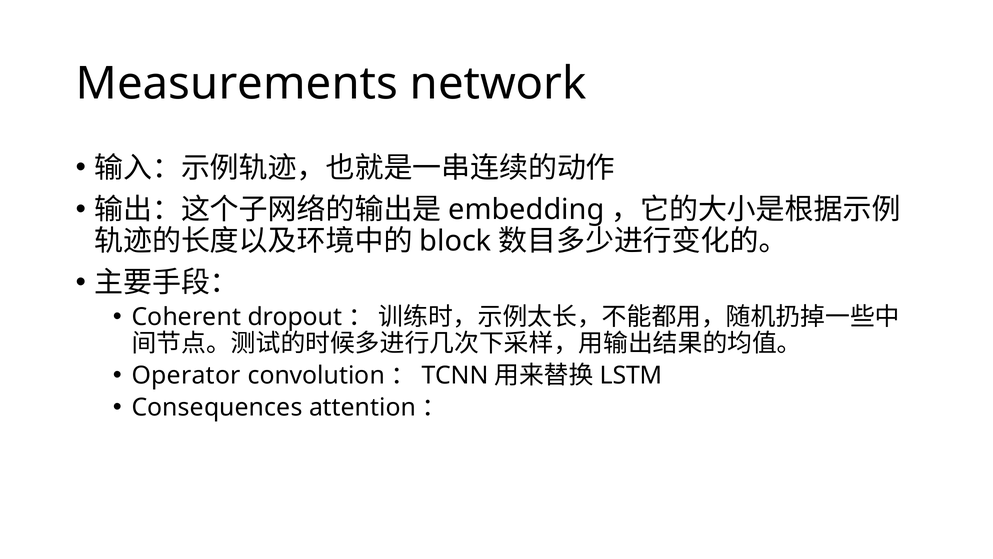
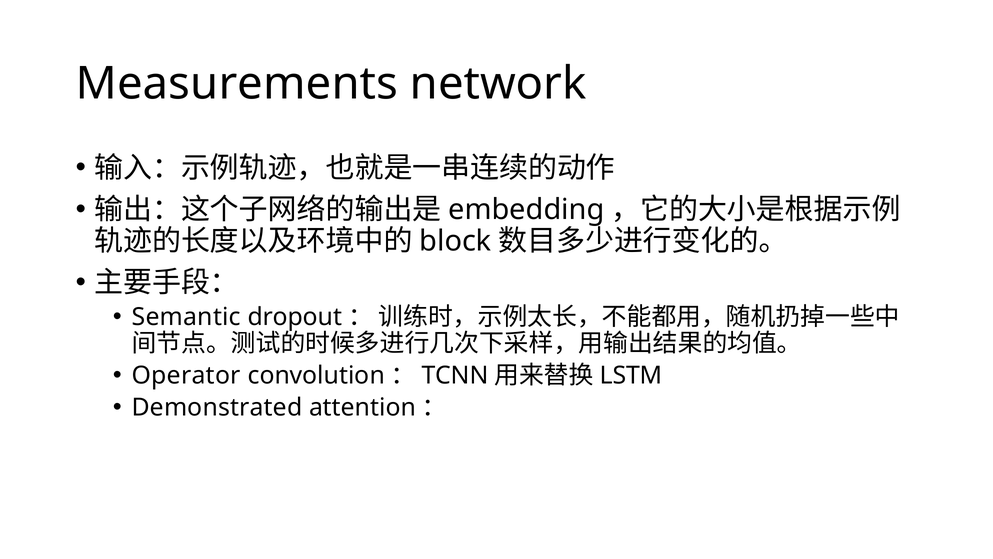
Coherent: Coherent -> Semantic
Consequences: Consequences -> Demonstrated
